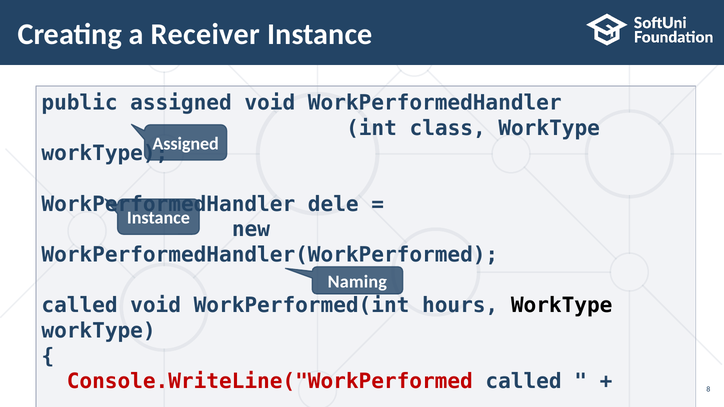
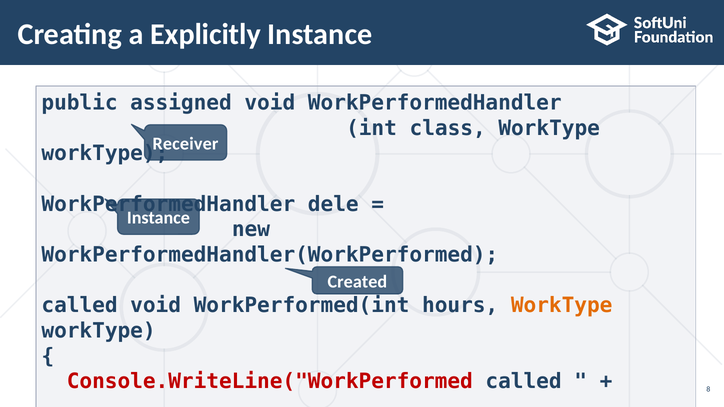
Receiver: Receiver -> Explicitly
Assigned at (186, 144): Assigned -> Receiver
Naming: Naming -> Created
WorkType at (562, 306) colour: black -> orange
